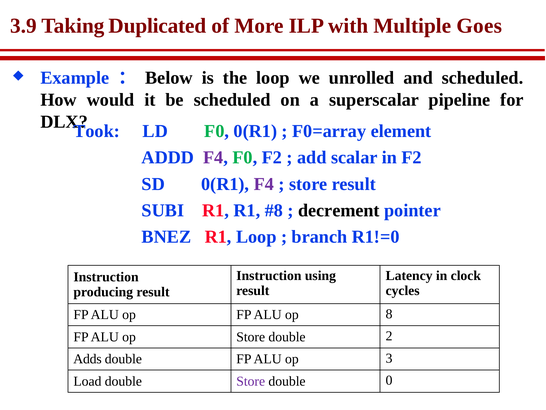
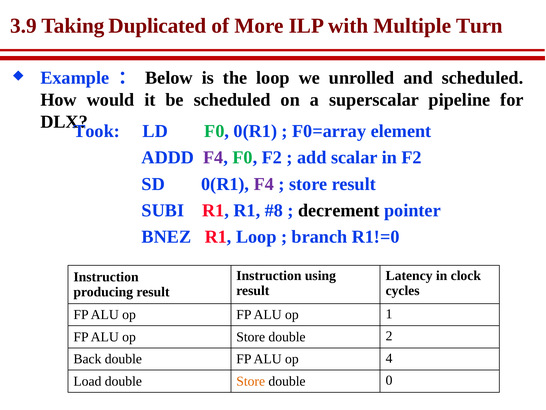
Goes: Goes -> Turn
8: 8 -> 1
Adds: Adds -> Back
3: 3 -> 4
Store at (251, 381) colour: purple -> orange
